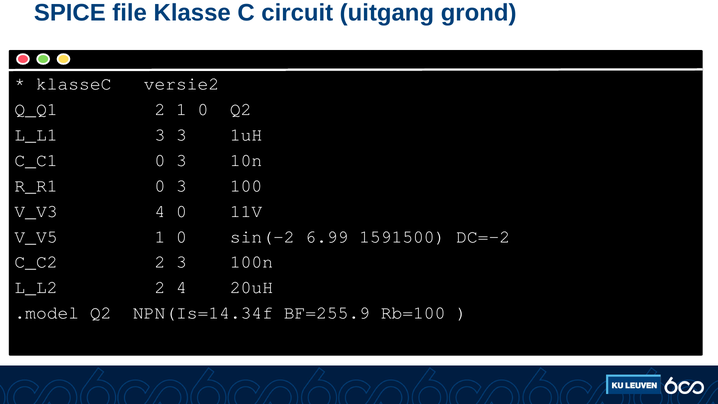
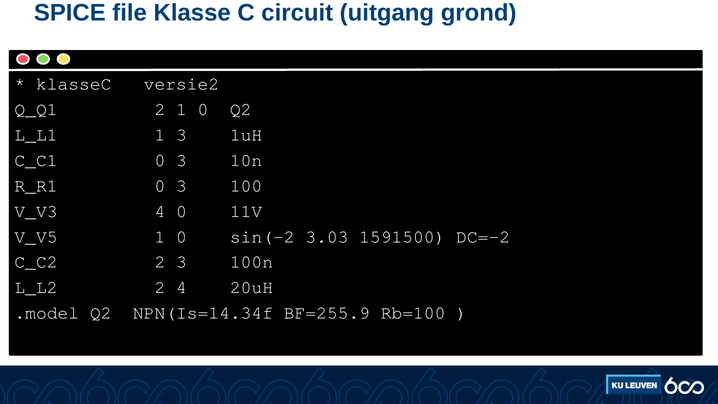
L_L1 3: 3 -> 1
6.99: 6.99 -> 3.03
